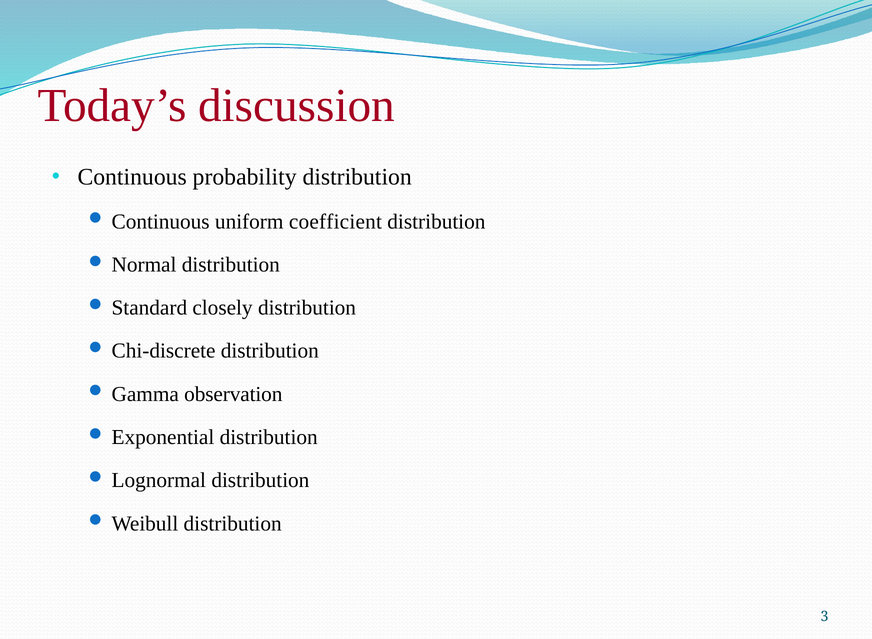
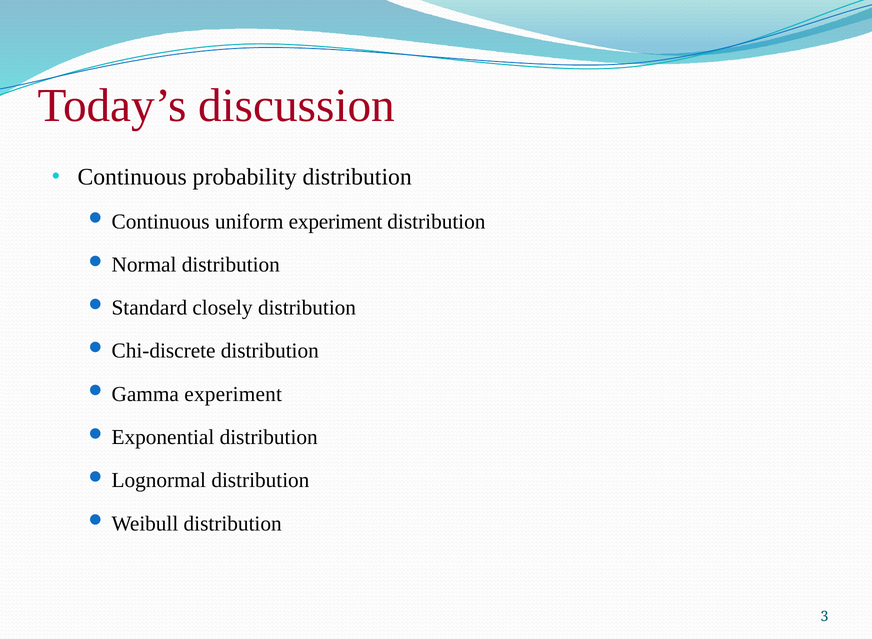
uniform coefficient: coefficient -> experiment
Gamma observation: observation -> experiment
